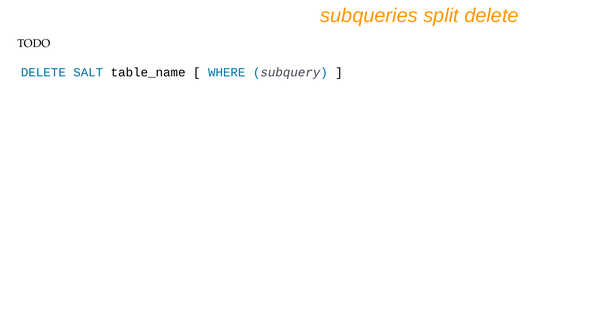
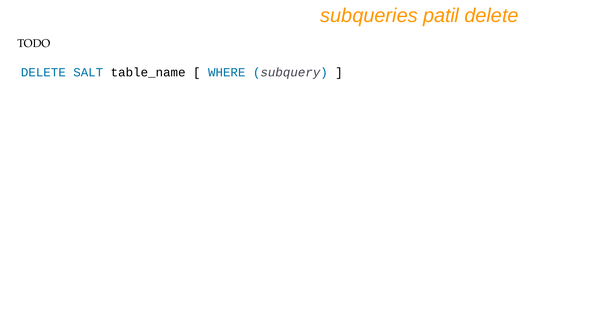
split: split -> patil
